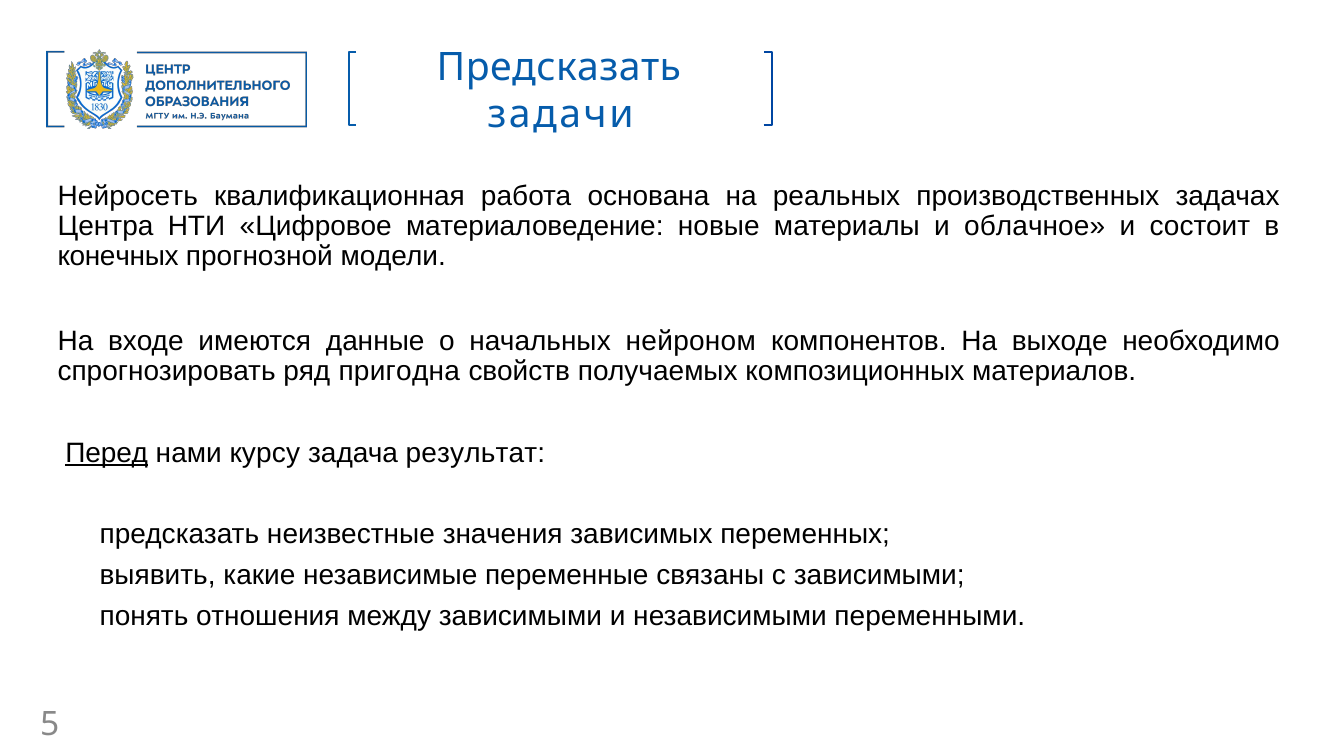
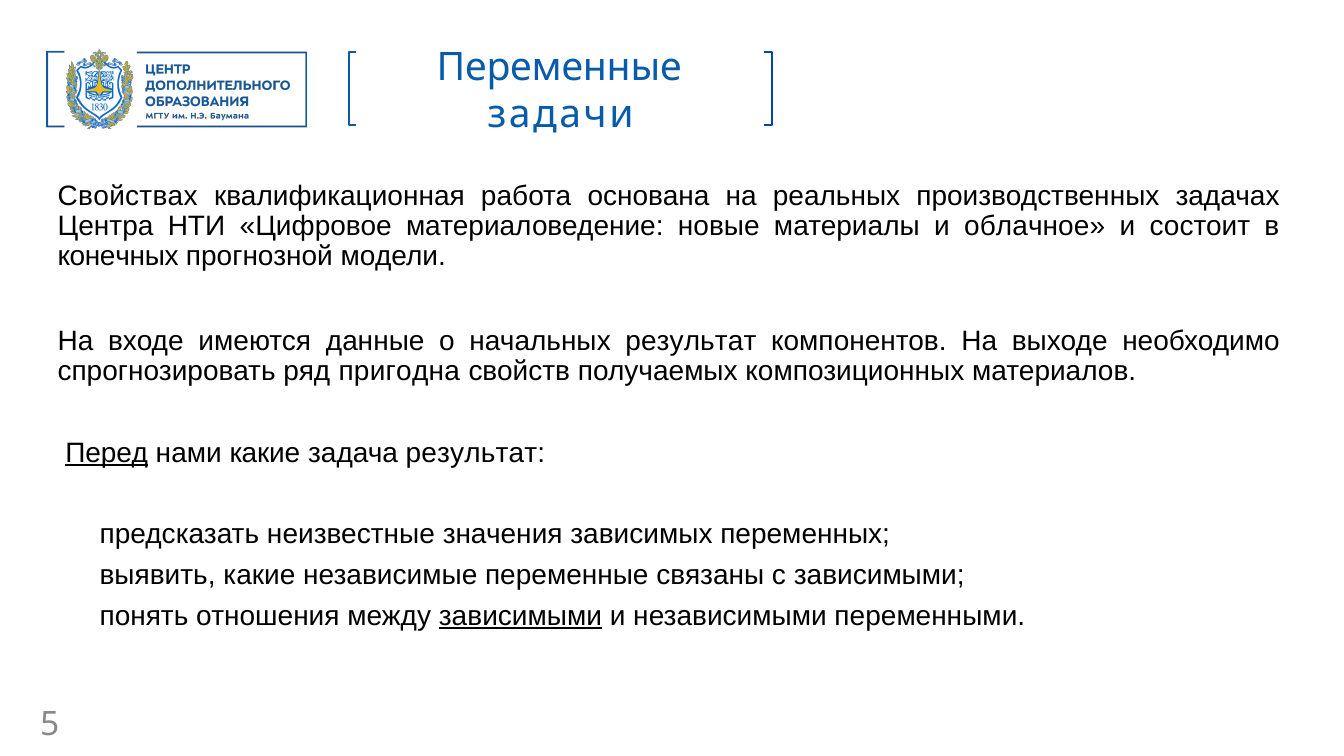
Предсказать at (559, 68): Предсказать -> Переменные
Нейросеть: Нейросеть -> Свойствах
начальных нейроном: нейроном -> результат
нами курсу: курсу -> какие
зависимыми at (520, 616) underline: none -> present
